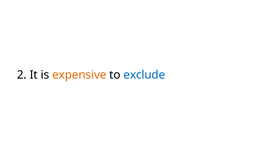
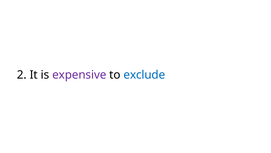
expensive colour: orange -> purple
